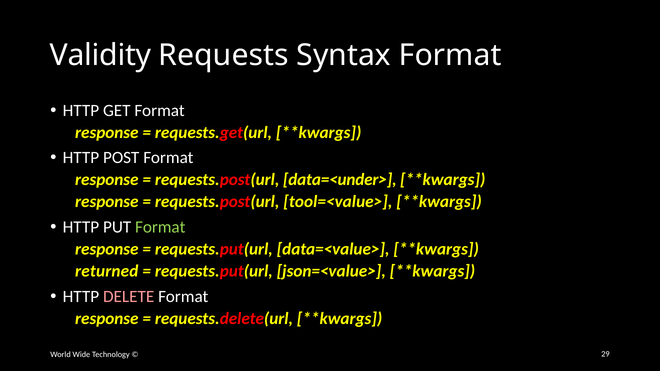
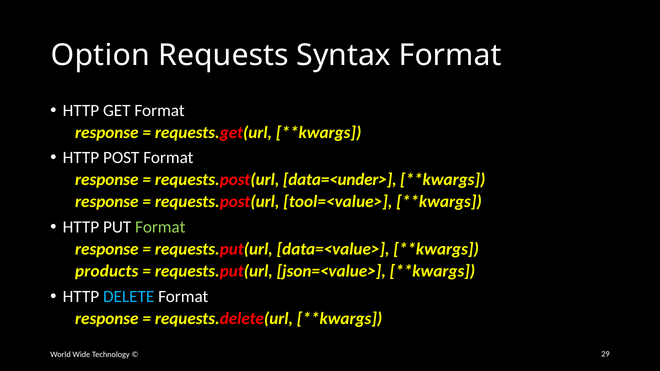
Validity: Validity -> Option
returned: returned -> products
DELETE colour: pink -> light blue
